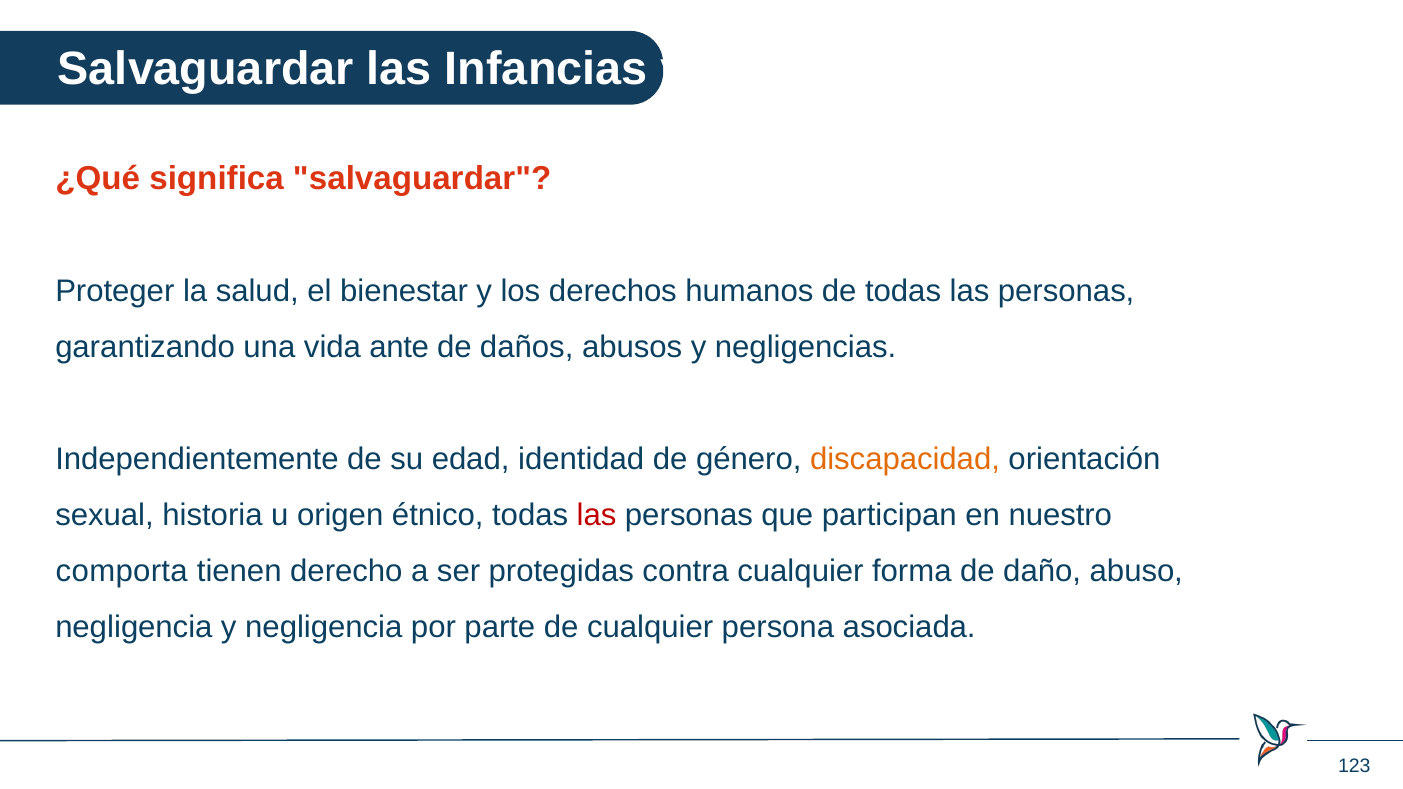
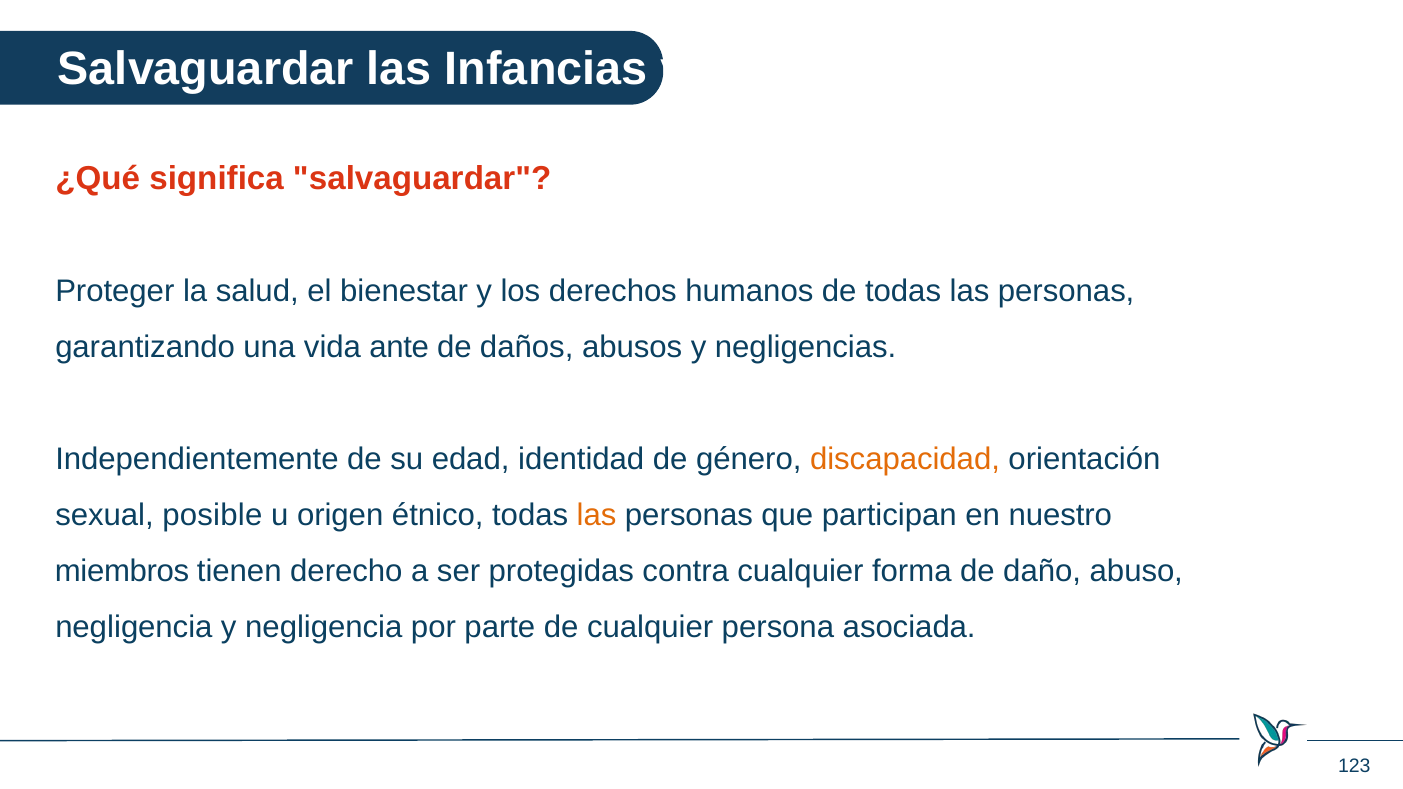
historia: historia -> posible
las at (597, 516) colour: red -> orange
comporta: comporta -> miembros
